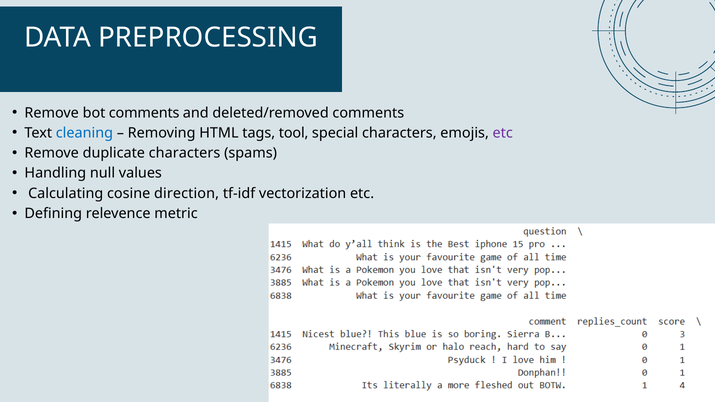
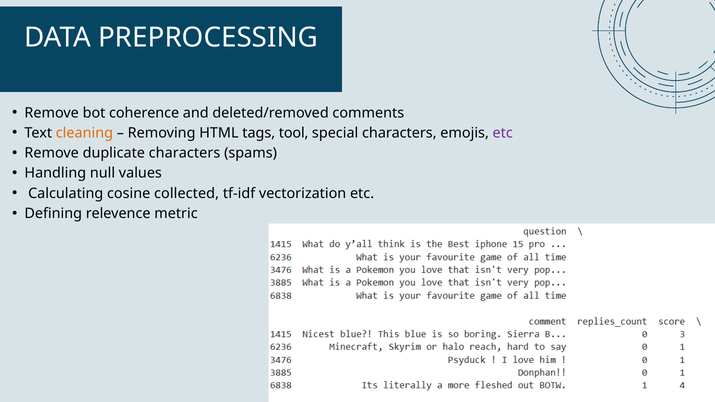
bot comments: comments -> coherence
cleaning colour: blue -> orange
direction: direction -> collected
